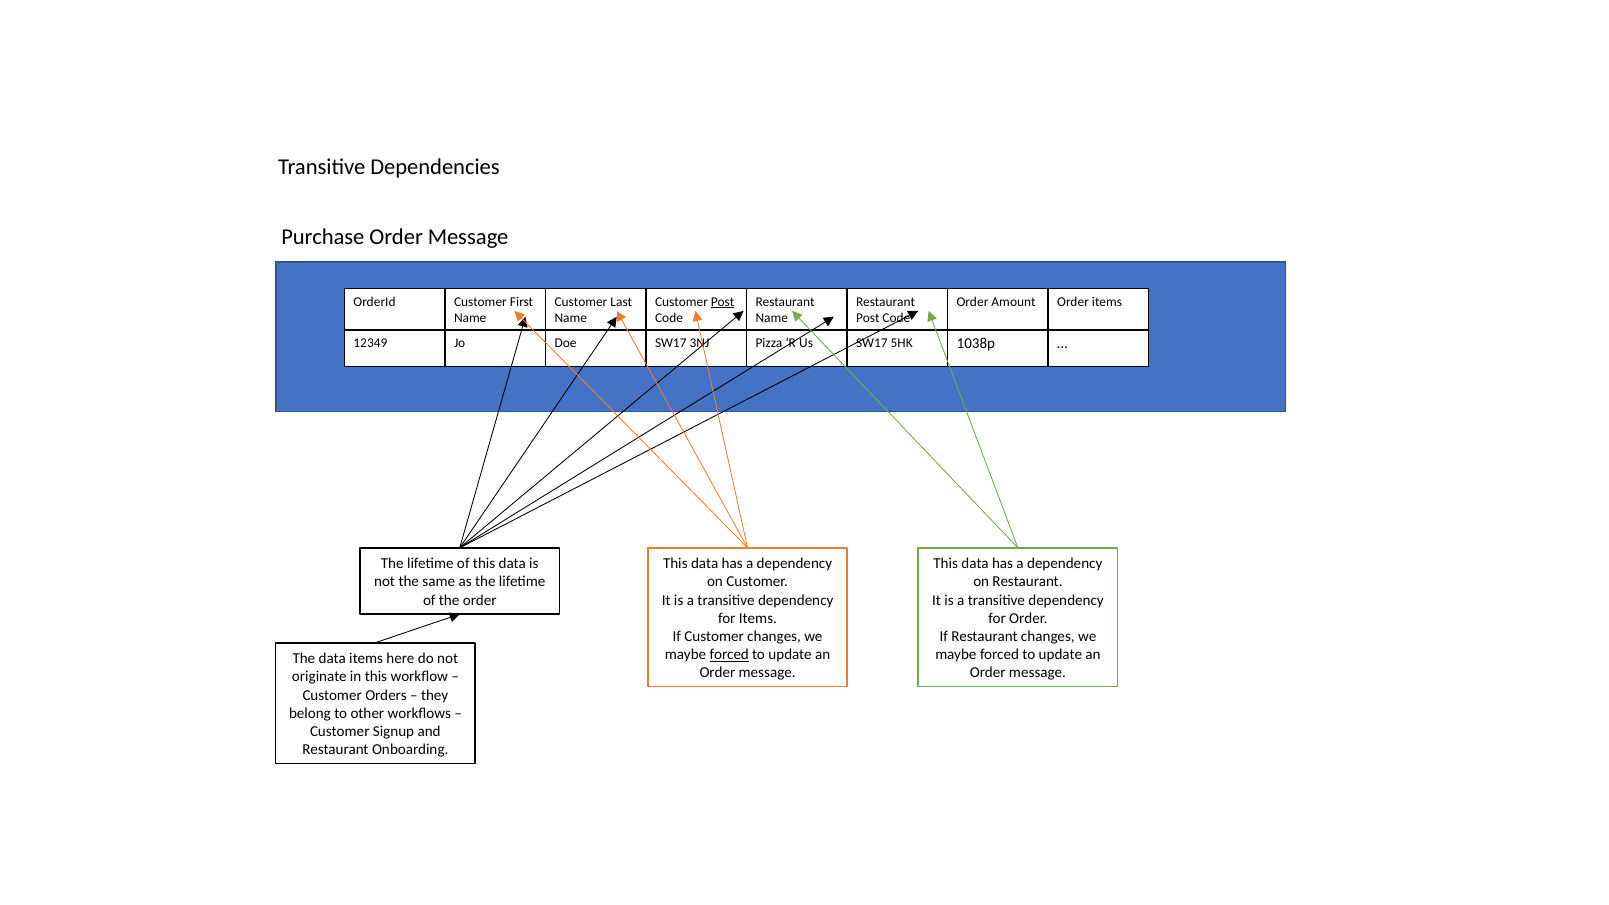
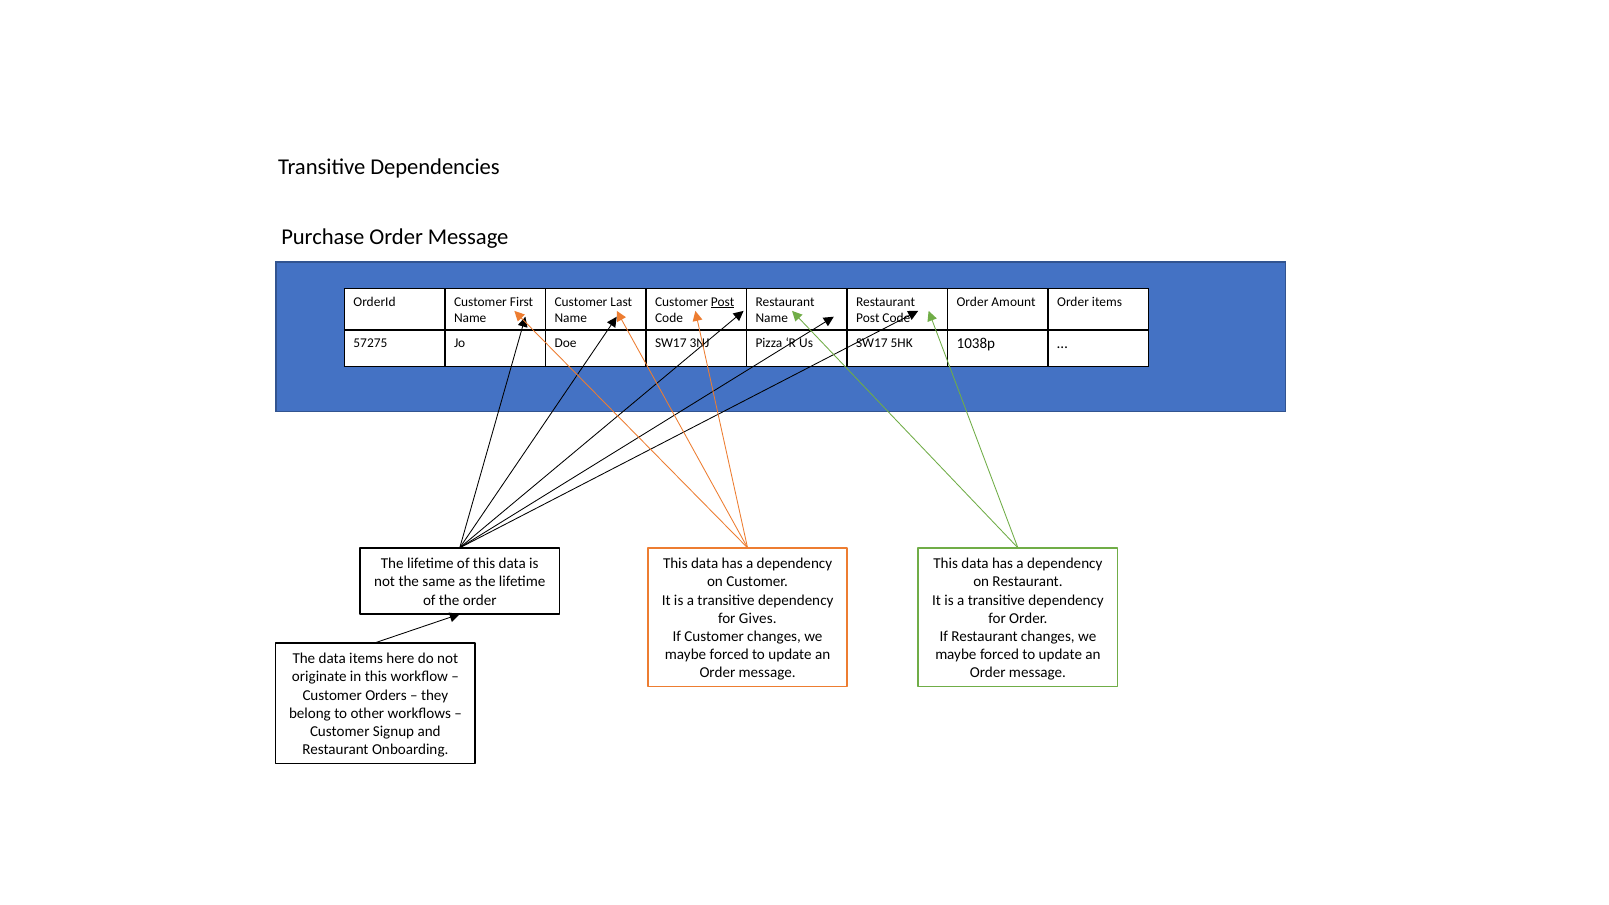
12349: 12349 -> 57275
for Items: Items -> Gives
forced at (729, 655) underline: present -> none
